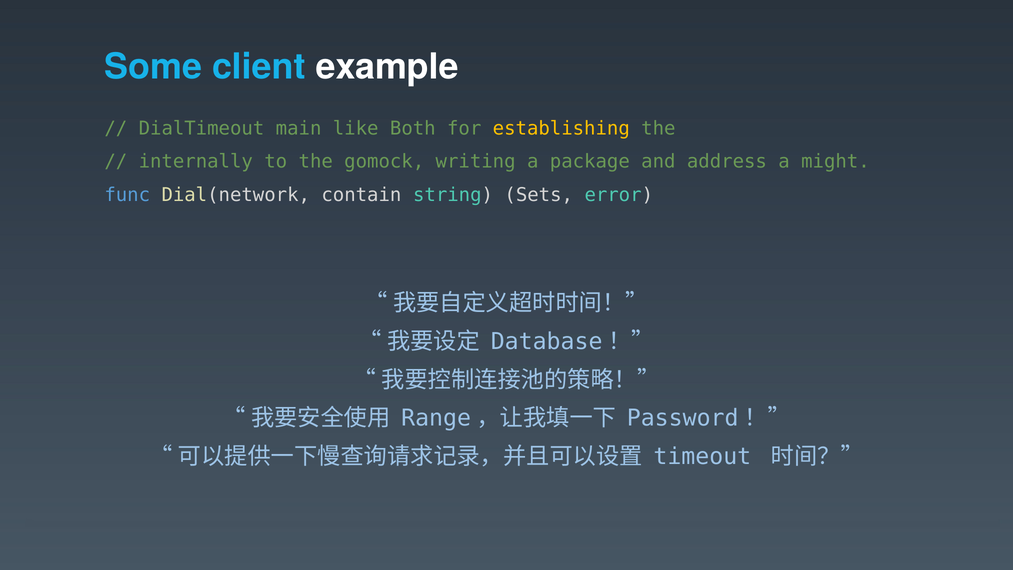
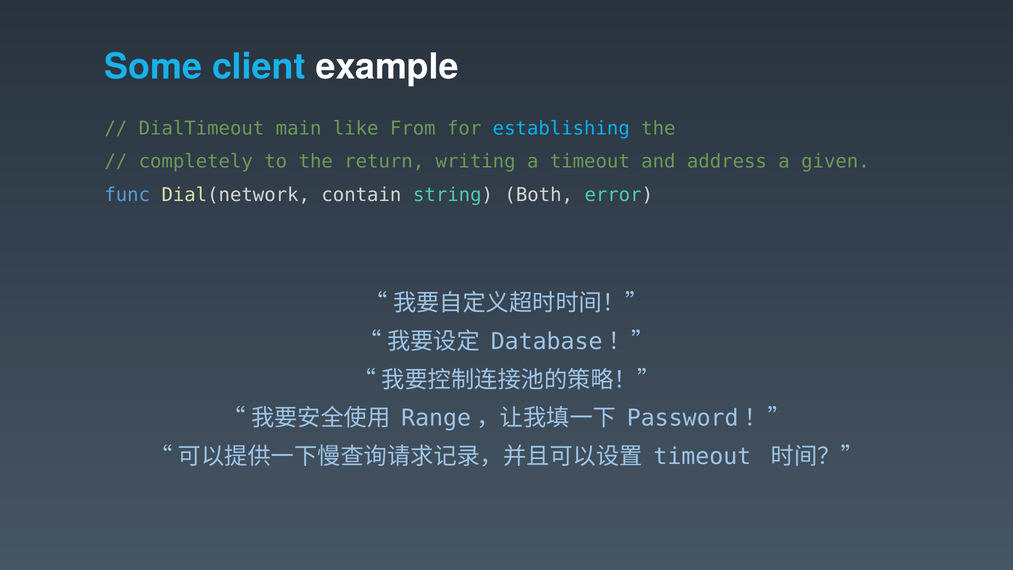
Both: Both -> From
establishing colour: yellow -> light blue
internally: internally -> completely
gomock: gomock -> return
a package: package -> timeout
might: might -> given
Sets: Sets -> Both
